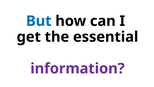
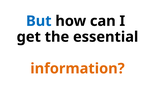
information colour: purple -> orange
